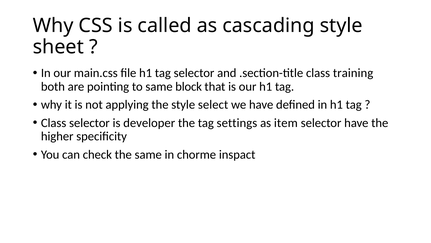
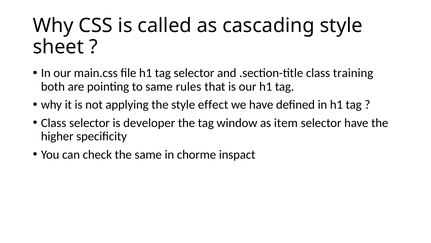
block: block -> rules
select: select -> effect
settings: settings -> window
